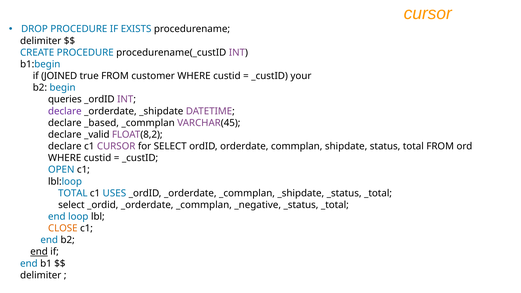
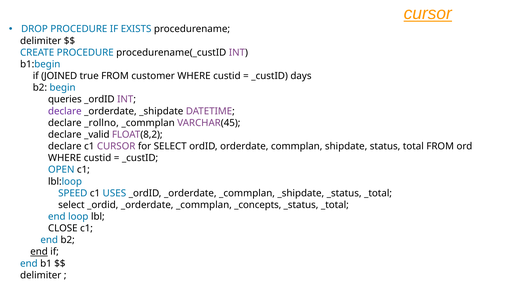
cursor at (428, 14) underline: none -> present
your: your -> days
_based: _based -> _rollno
TOTAL at (73, 193): TOTAL -> SPEED
_negative: _negative -> _concepts
CLOSE colour: orange -> black
